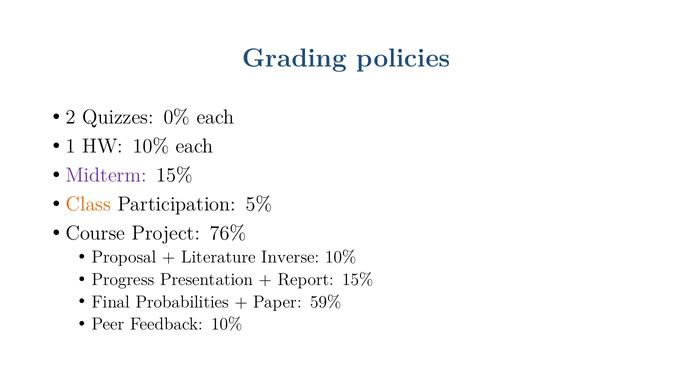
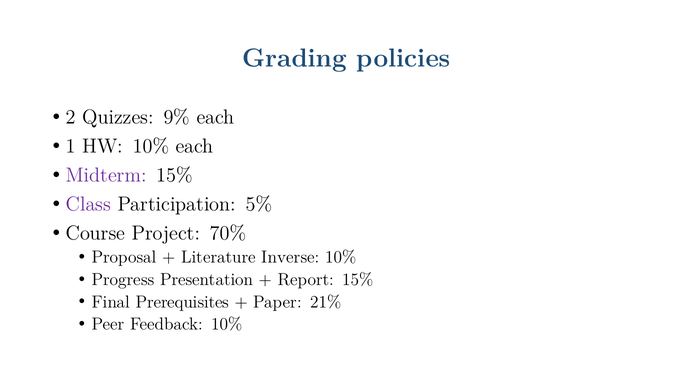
0%: 0% -> 9%
Class colour: orange -> purple
76%: 76% -> 70%
Probabilities: Probabilities -> Prerequisites
59%: 59% -> 21%
